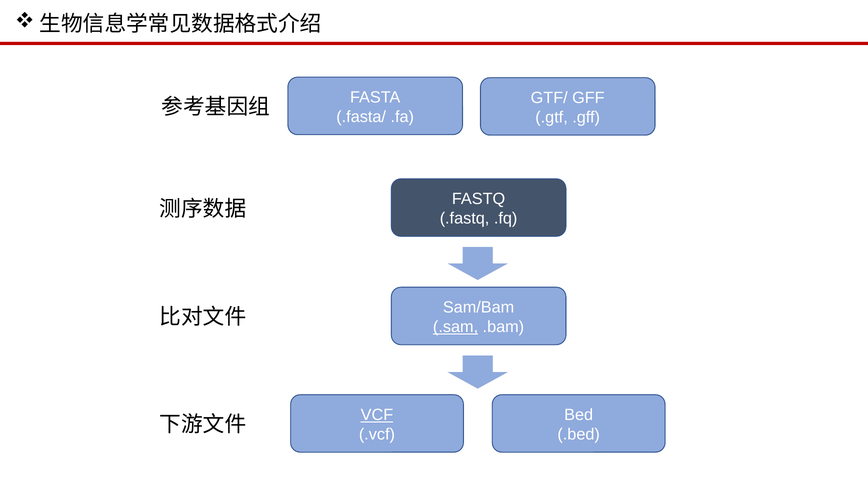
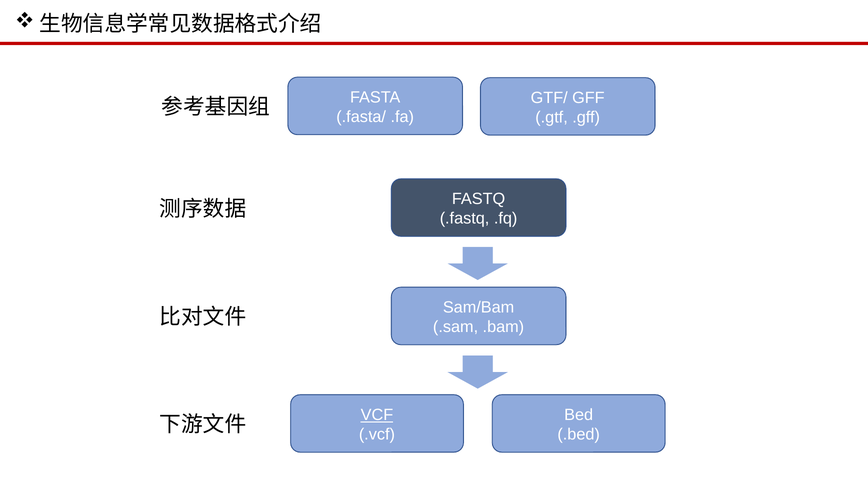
.sam underline: present -> none
